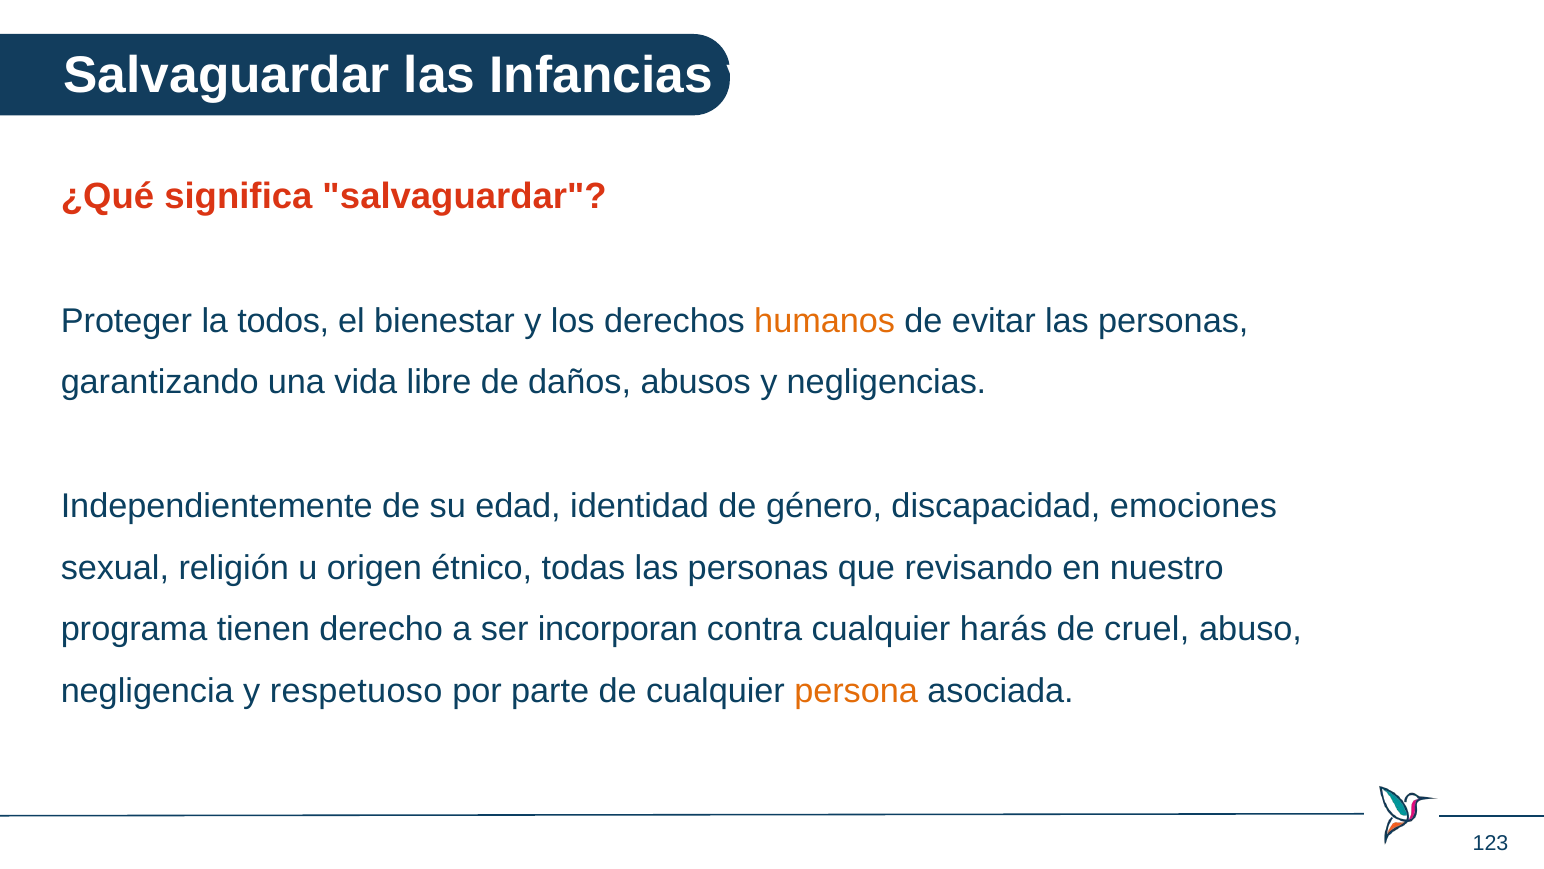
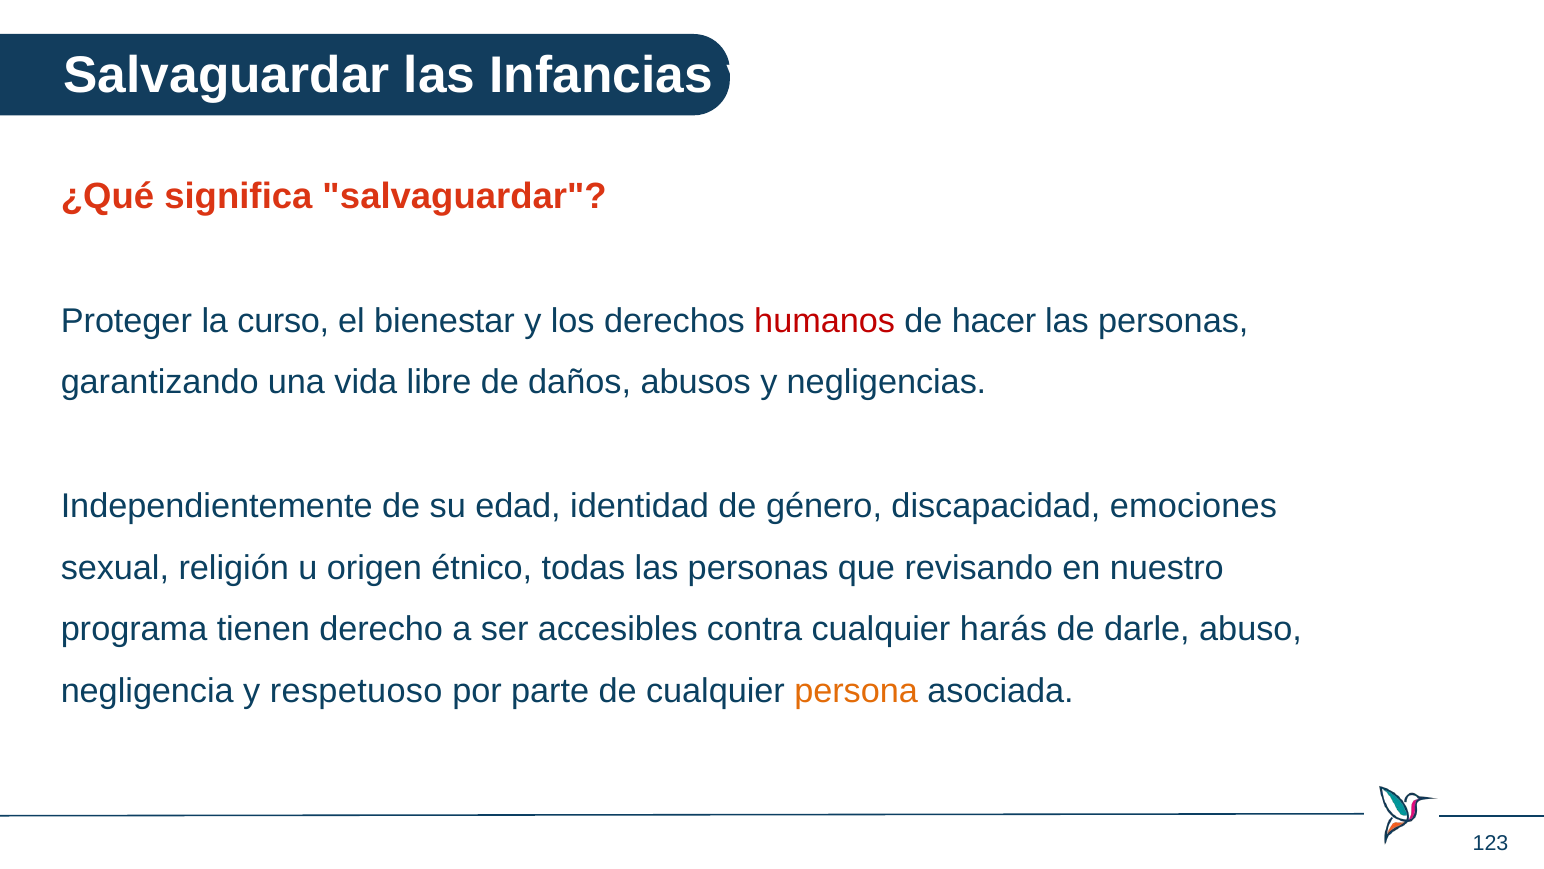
todos: todos -> curso
humanos colour: orange -> red
evitar: evitar -> hacer
incorporan: incorporan -> accesibles
cruel: cruel -> darle
